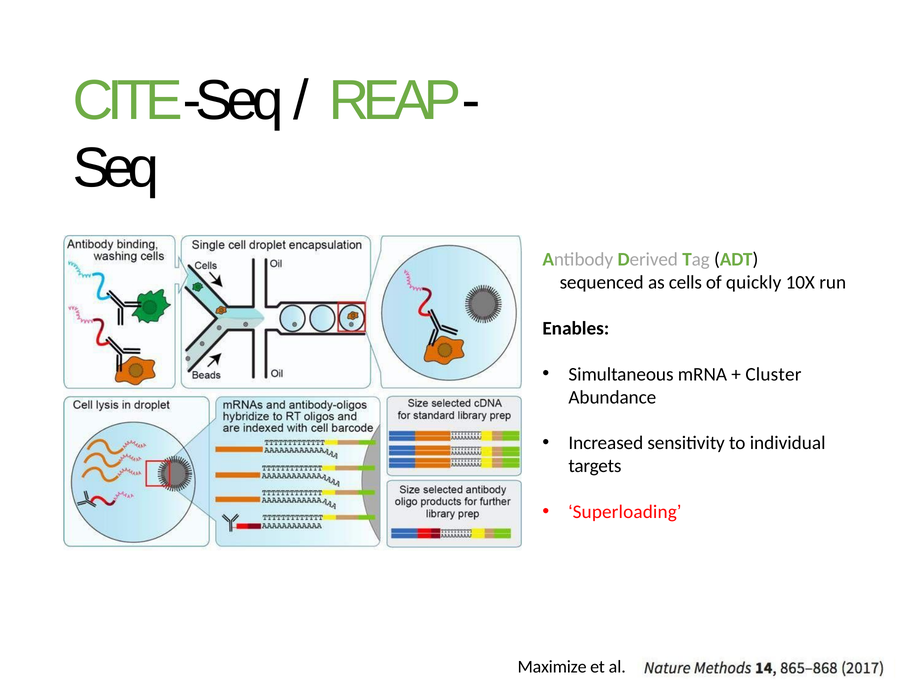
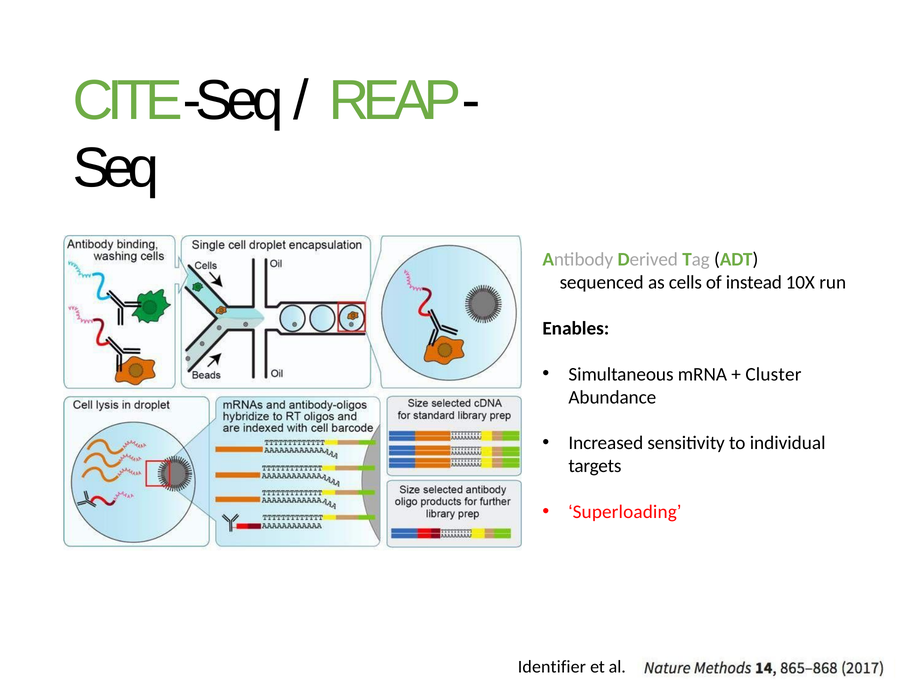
quickly: quickly -> instead
Maximize: Maximize -> Identifier
